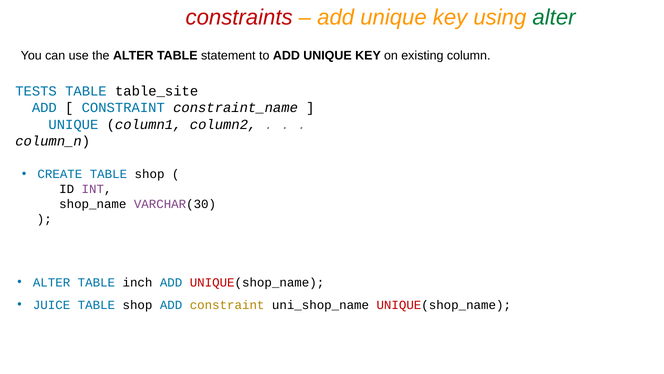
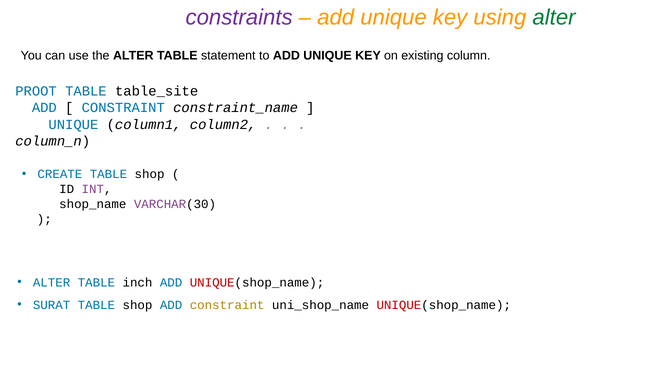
constraints colour: red -> purple
TESTS: TESTS -> PROOT
JUICE: JUICE -> SURAT
